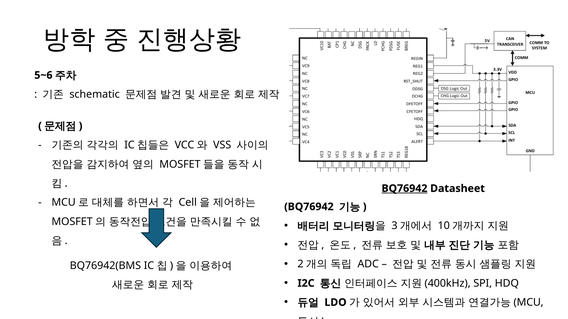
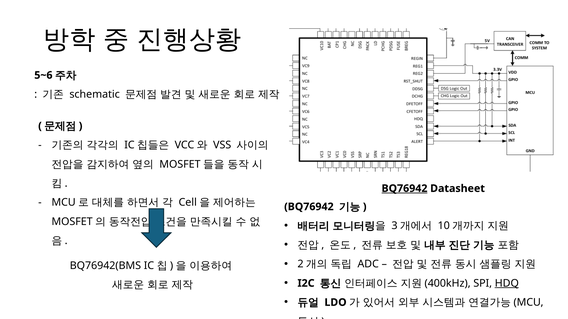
HDQ underline: none -> present
